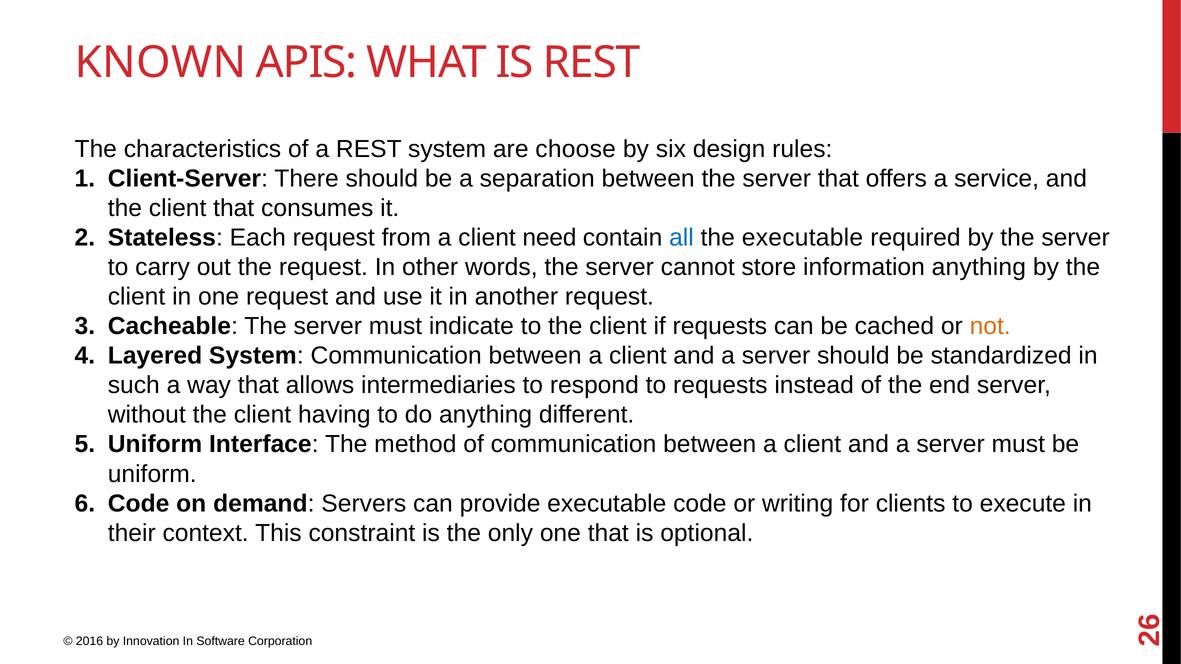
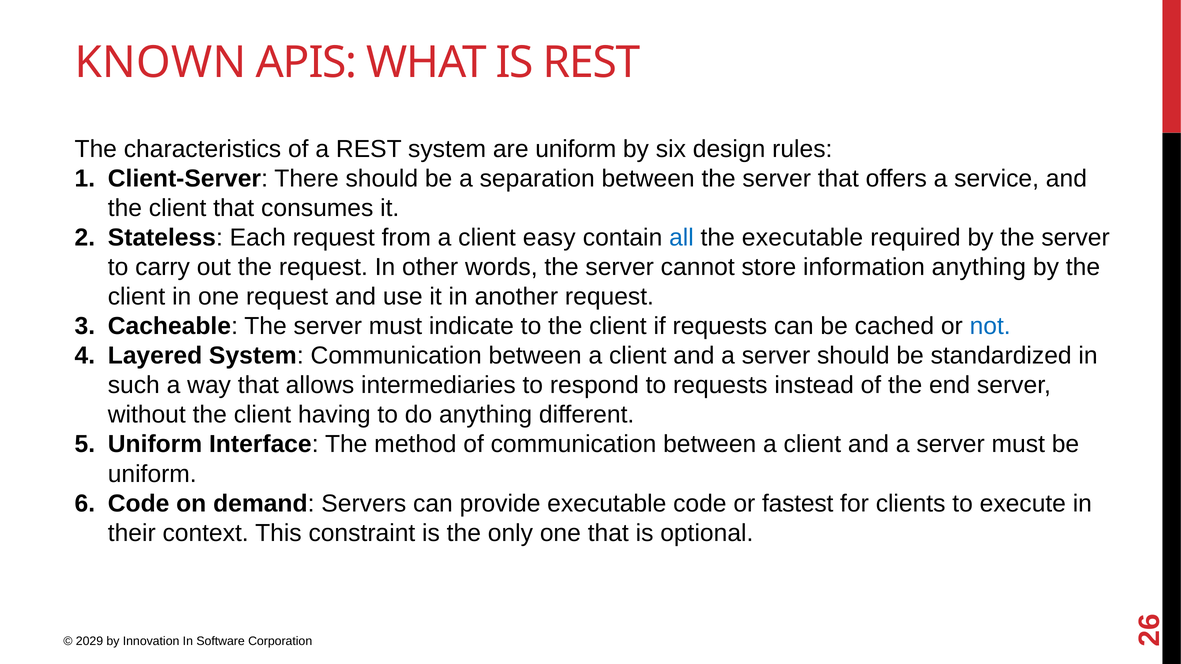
are choose: choose -> uniform
need: need -> easy
not colour: orange -> blue
writing: writing -> fastest
2016: 2016 -> 2029
